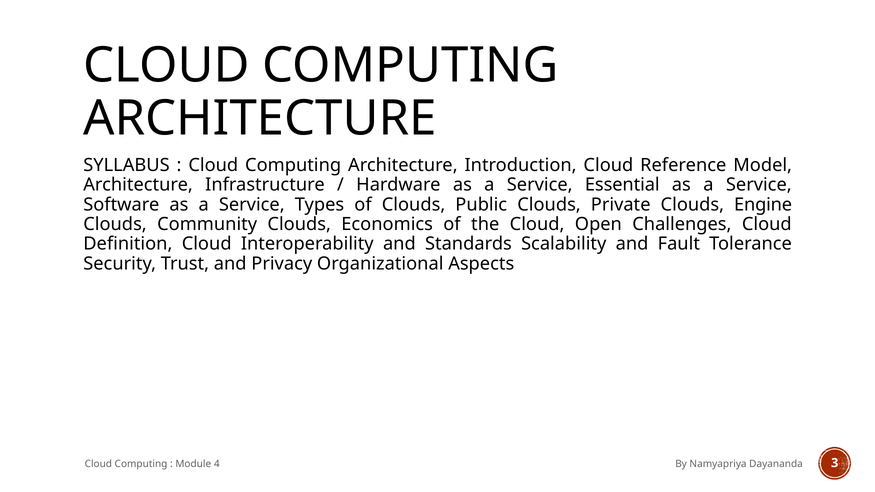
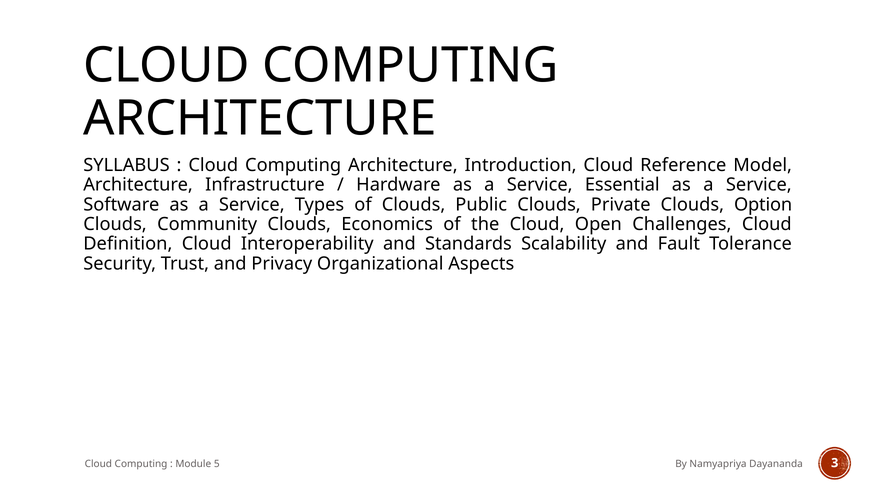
Engine: Engine -> Option
4: 4 -> 5
